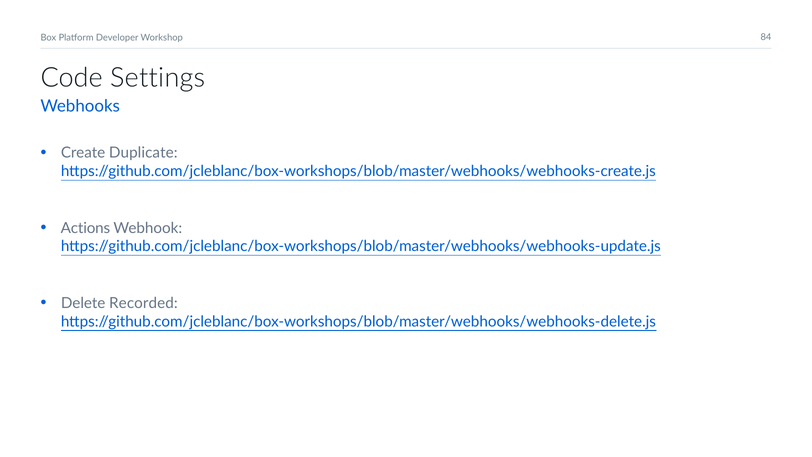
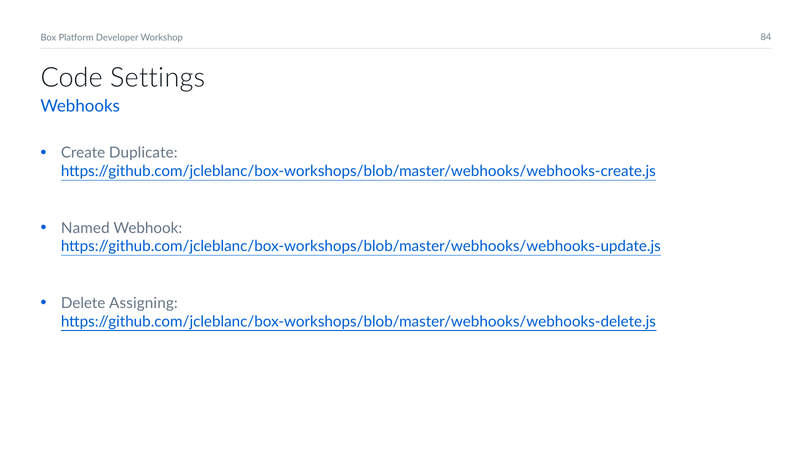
Actions: Actions -> Named
Recorded: Recorded -> Assigning
